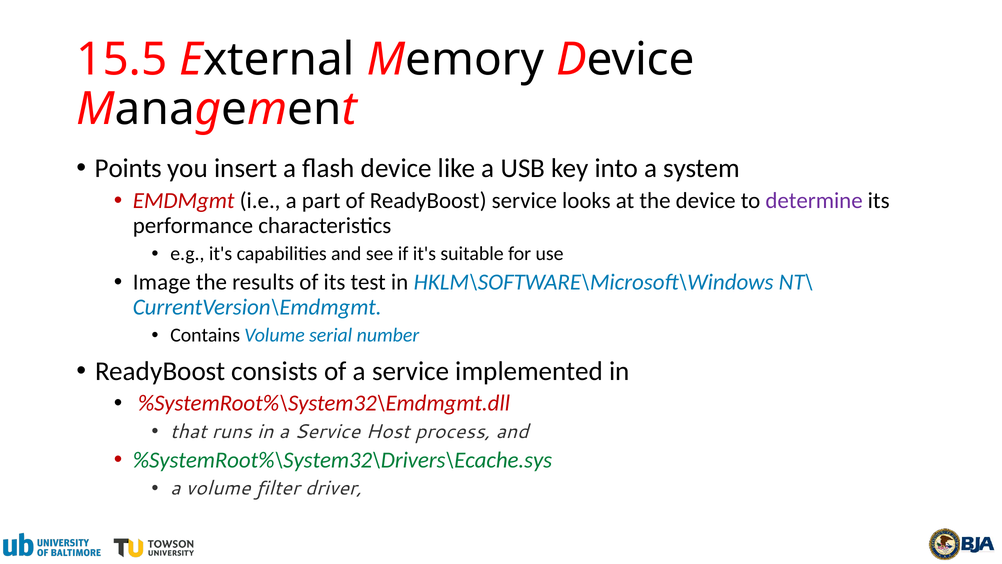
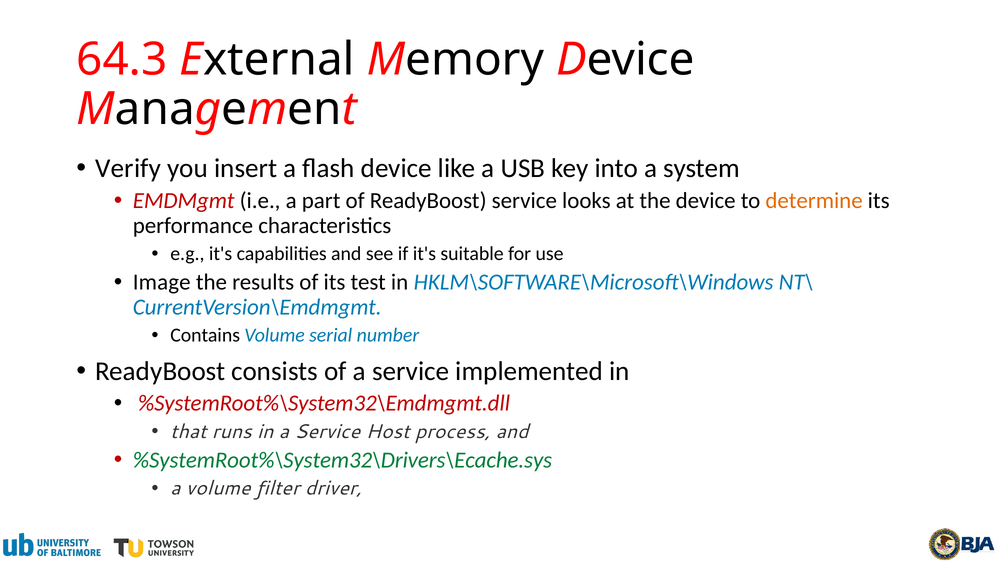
15.5: 15.5 -> 64.3
Points: Points -> Verify
determine colour: purple -> orange
